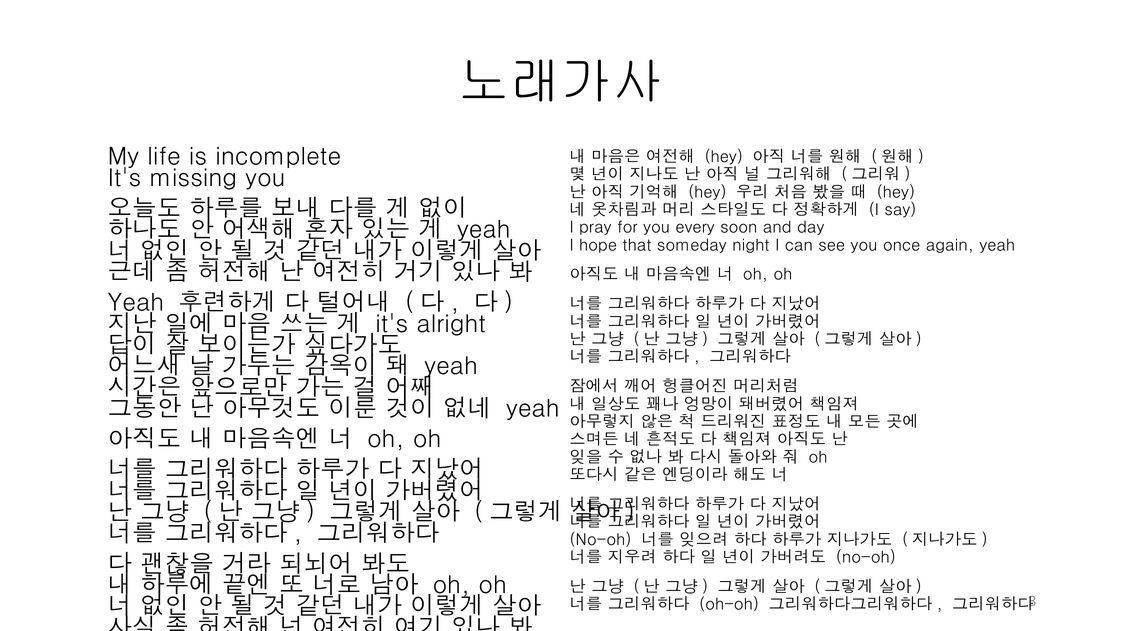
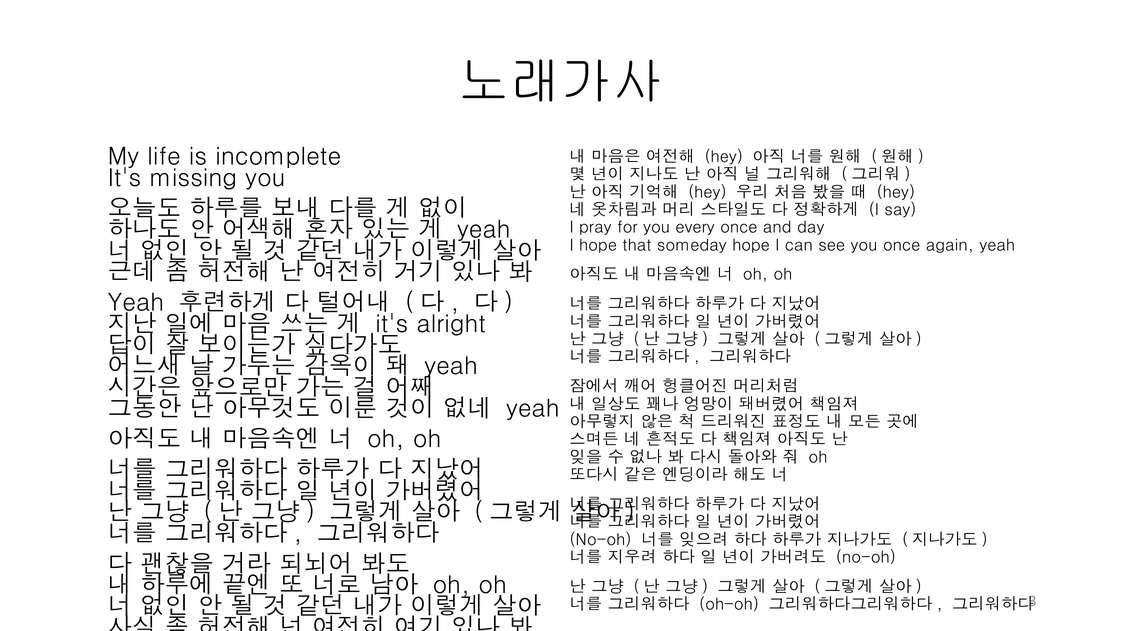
every soon: soon -> once
someday night: night -> hope
